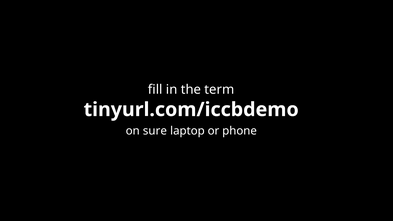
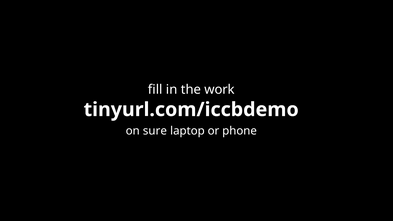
term: term -> work
